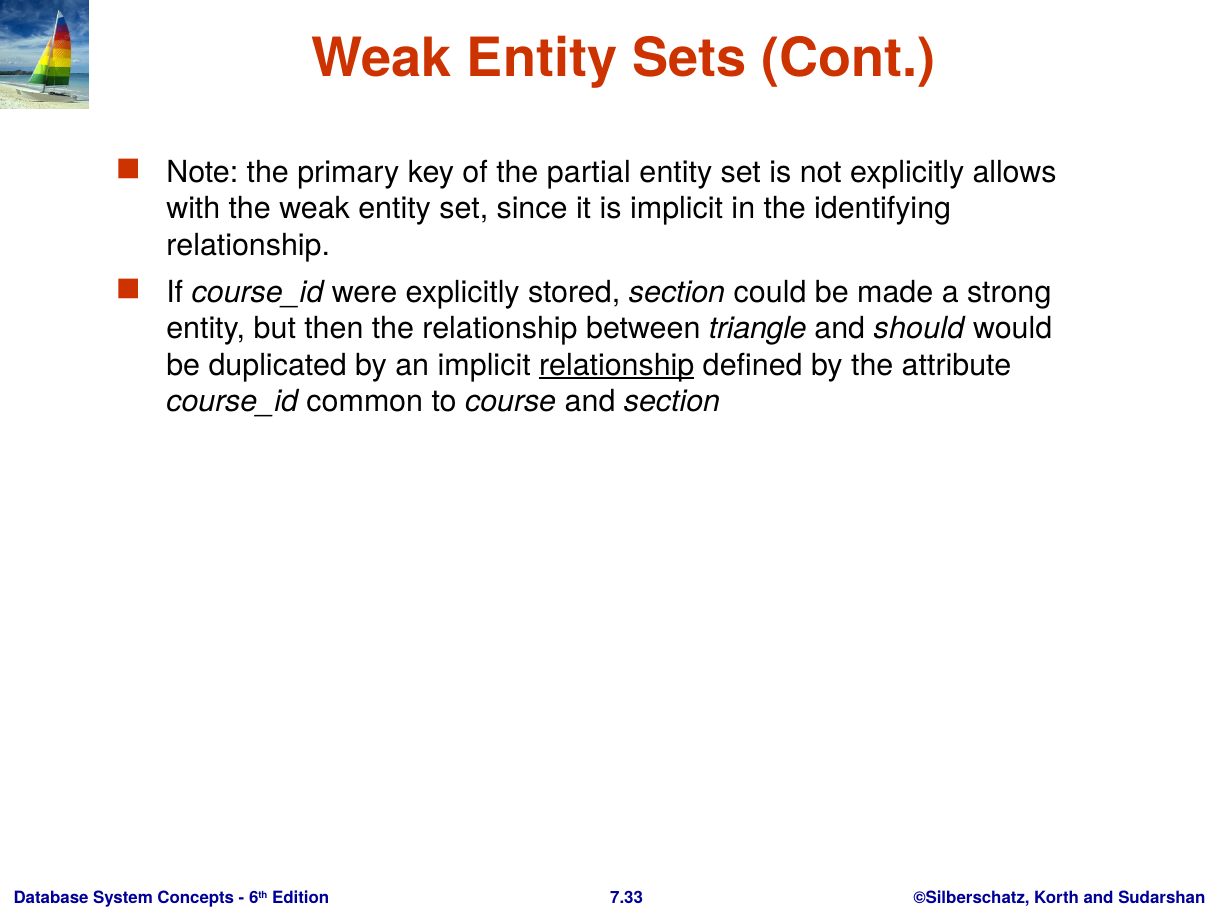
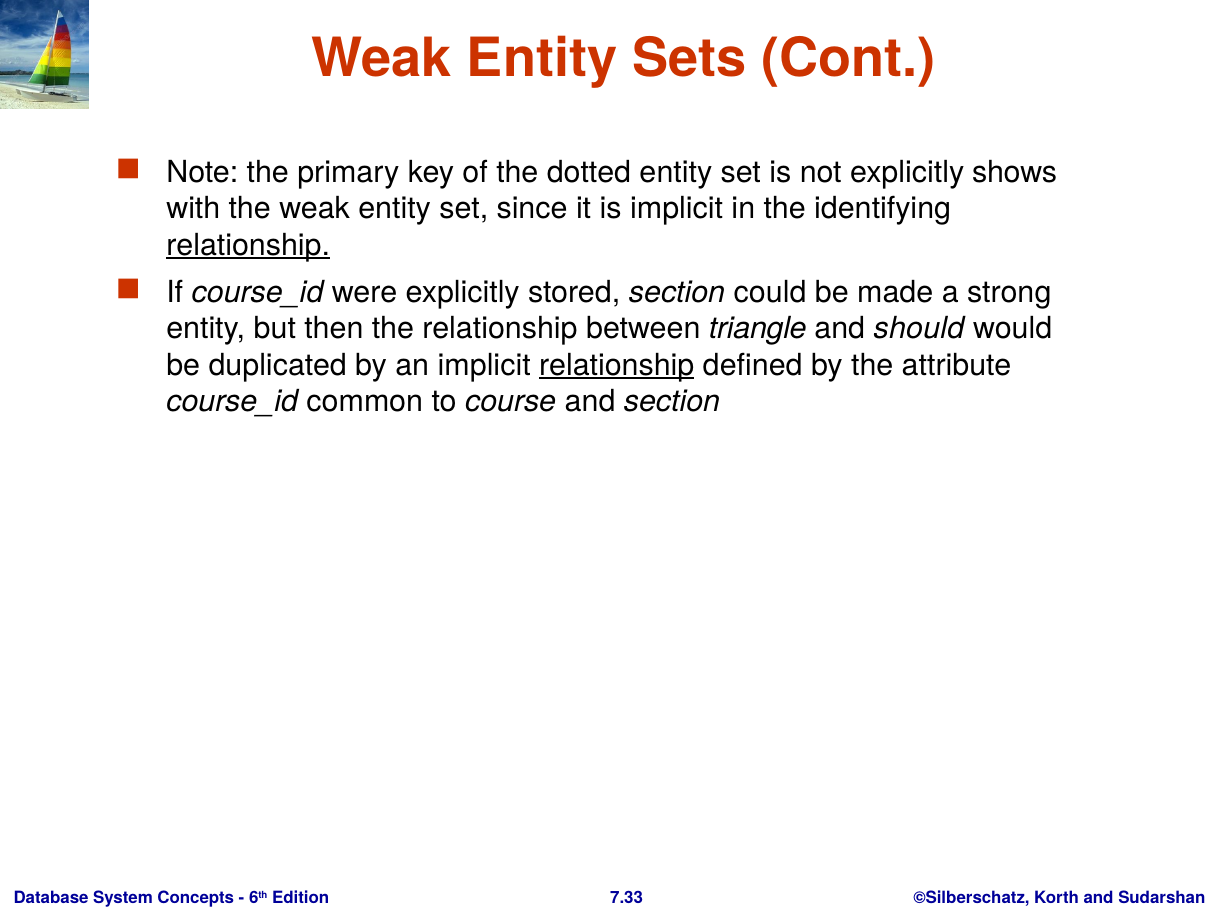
partial: partial -> dotted
allows: allows -> shows
relationship at (248, 245) underline: none -> present
